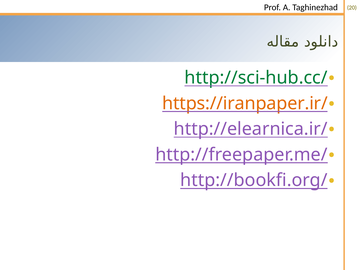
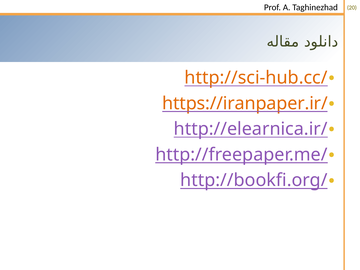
http://sci-hub.cc/ colour: green -> orange
